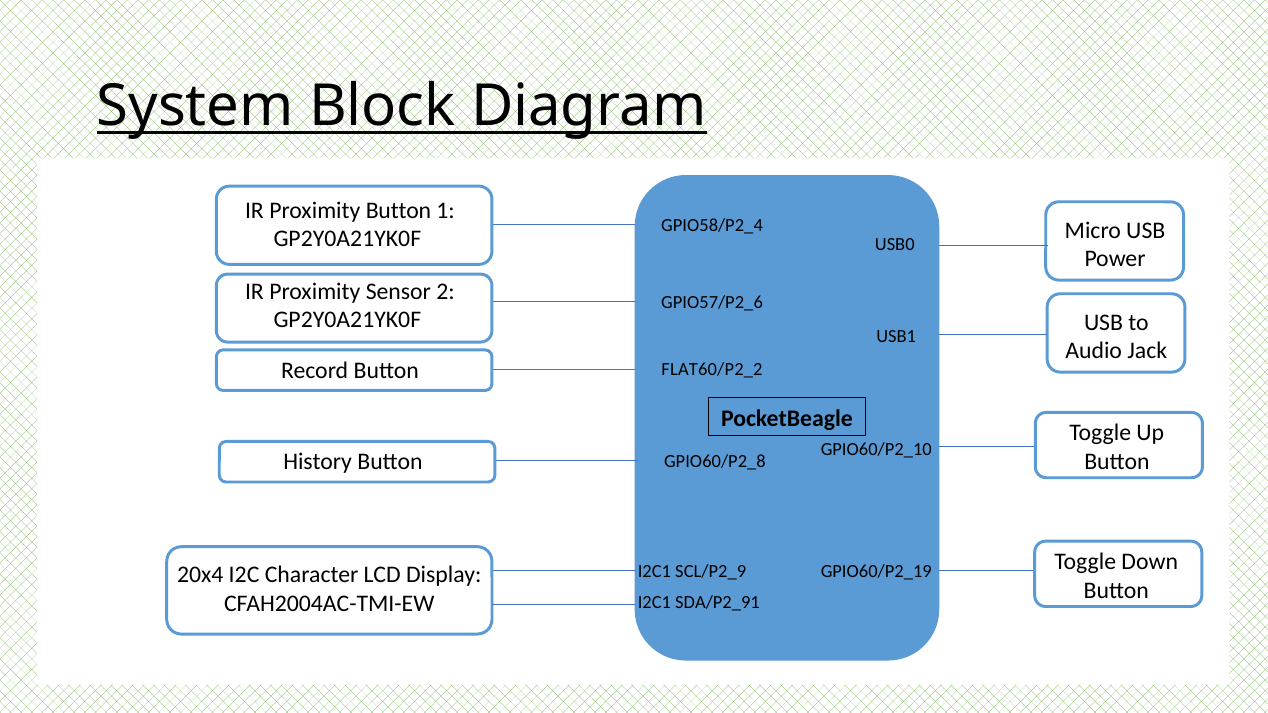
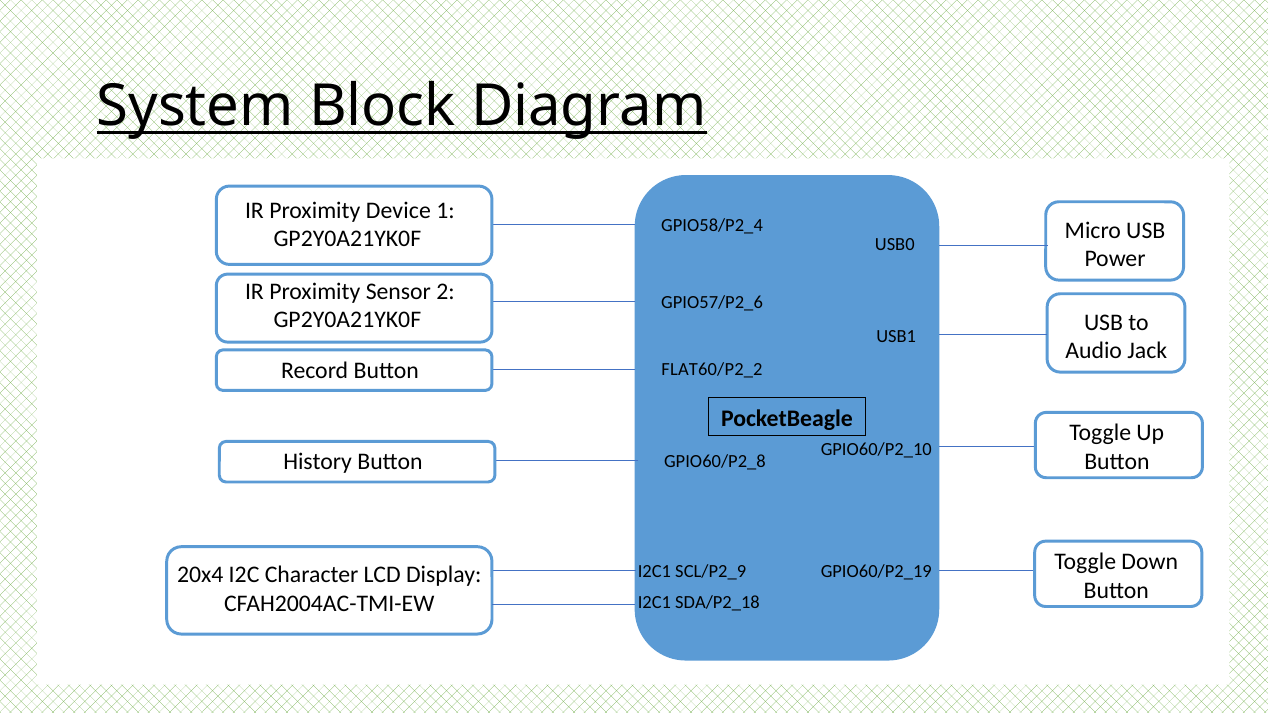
Proximity Button: Button -> Device
SDA/P2_91: SDA/P2_91 -> SDA/P2_18
